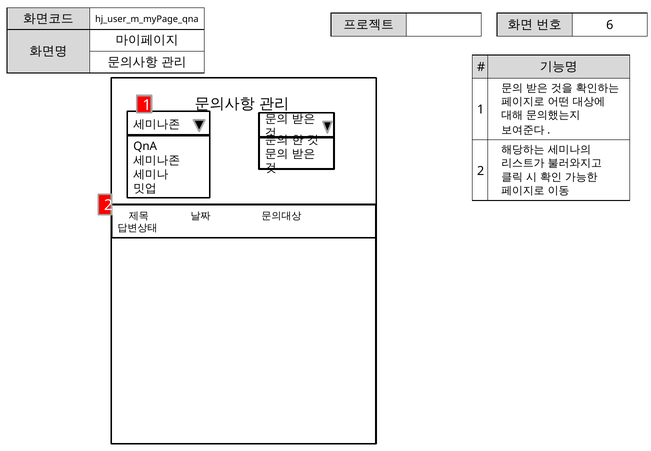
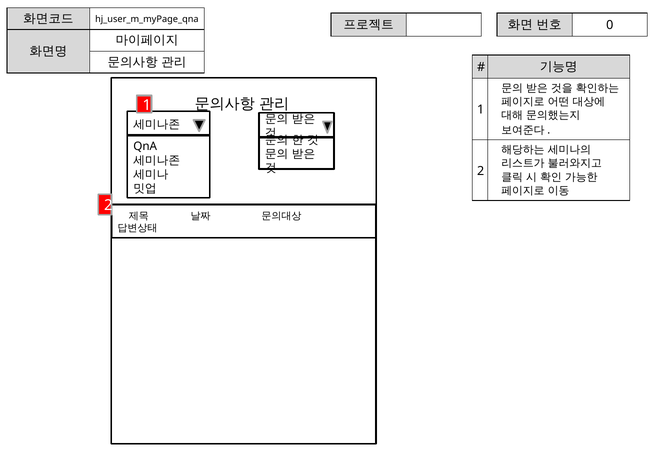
6: 6 -> 0
